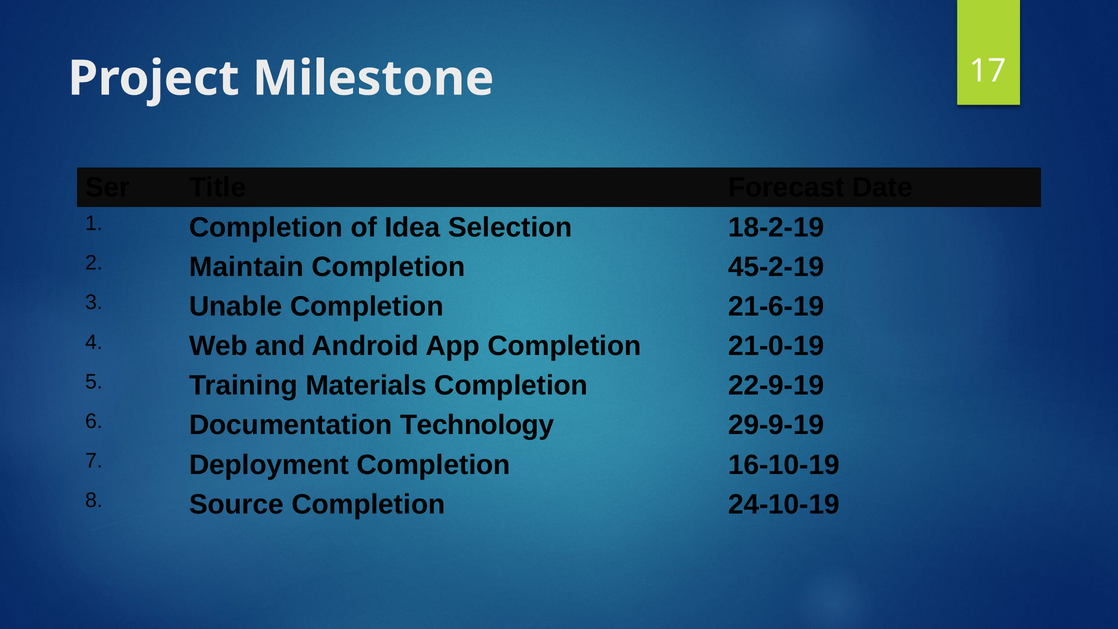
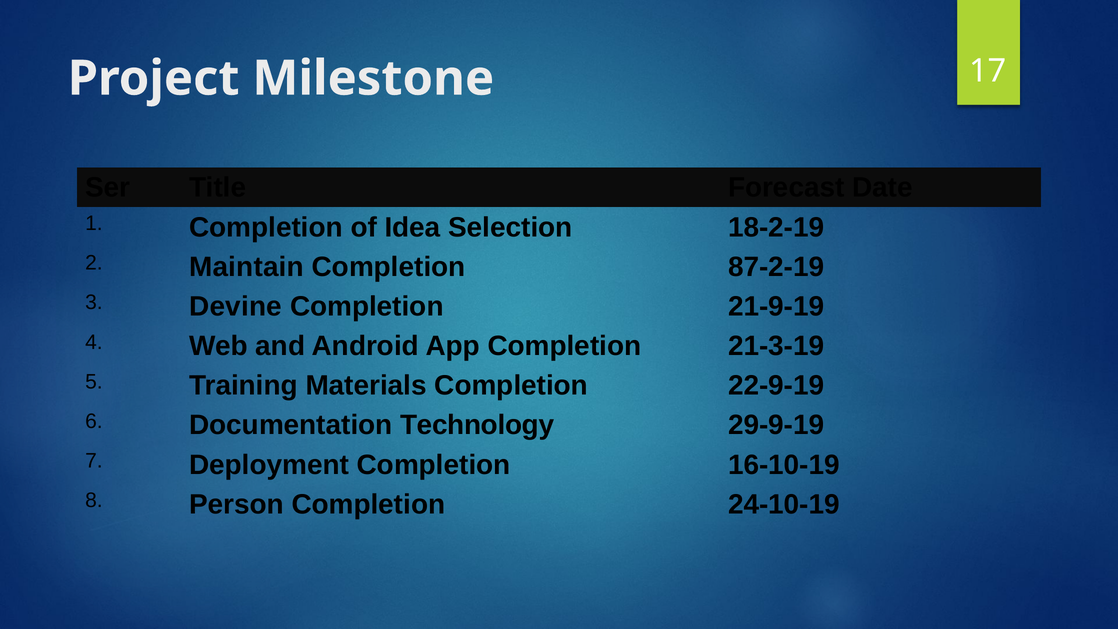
45-2-19: 45-2-19 -> 87-2-19
Unable: Unable -> Devine
21-6-19: 21-6-19 -> 21-9-19
21-0-19: 21-0-19 -> 21-3-19
Source: Source -> Person
